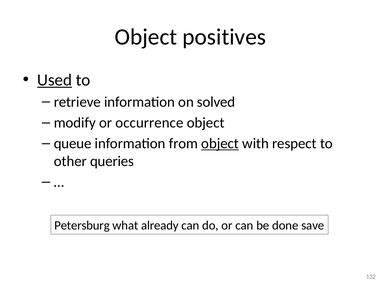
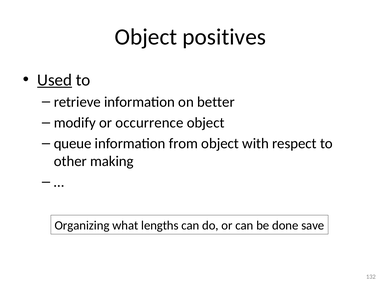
solved: solved -> better
object at (220, 143) underline: present -> none
queries: queries -> making
Petersburg: Petersburg -> Organizing
already: already -> lengths
